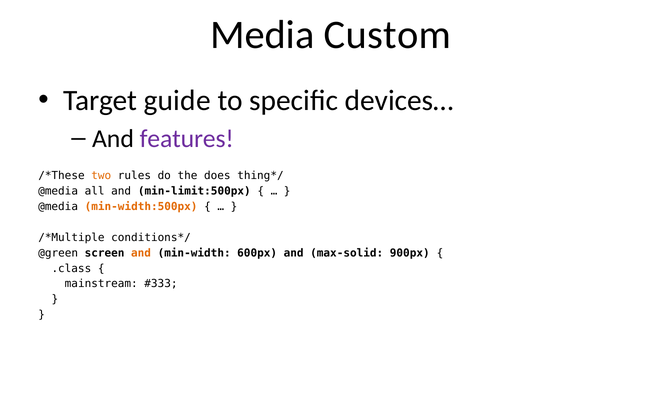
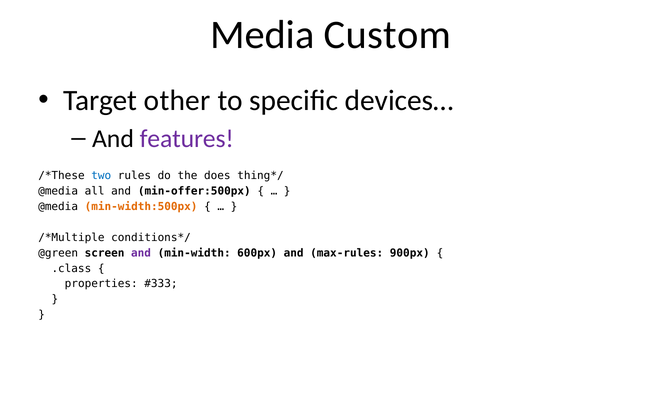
guide: guide -> other
two colour: orange -> blue
min-limit:500px: min-limit:500px -> min-offer:500px
and at (141, 253) colour: orange -> purple
max-solid: max-solid -> max-rules
mainstream: mainstream -> properties
